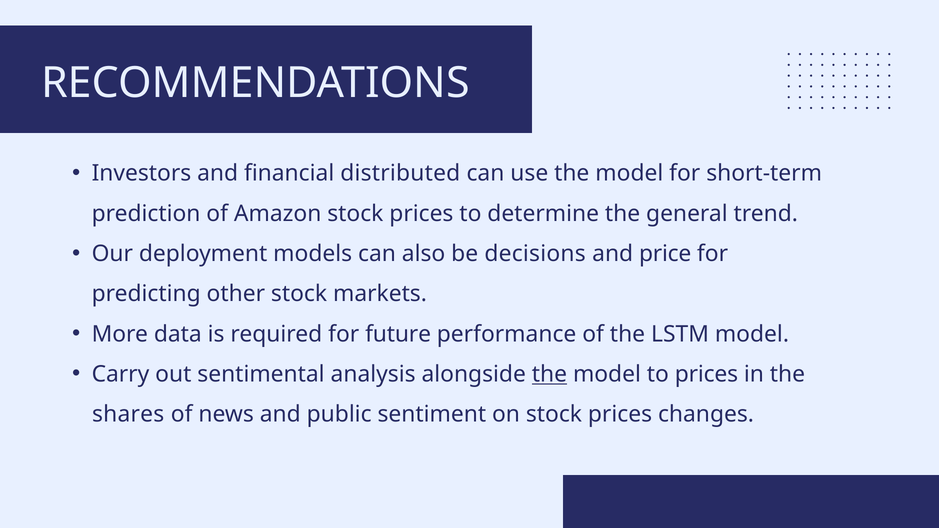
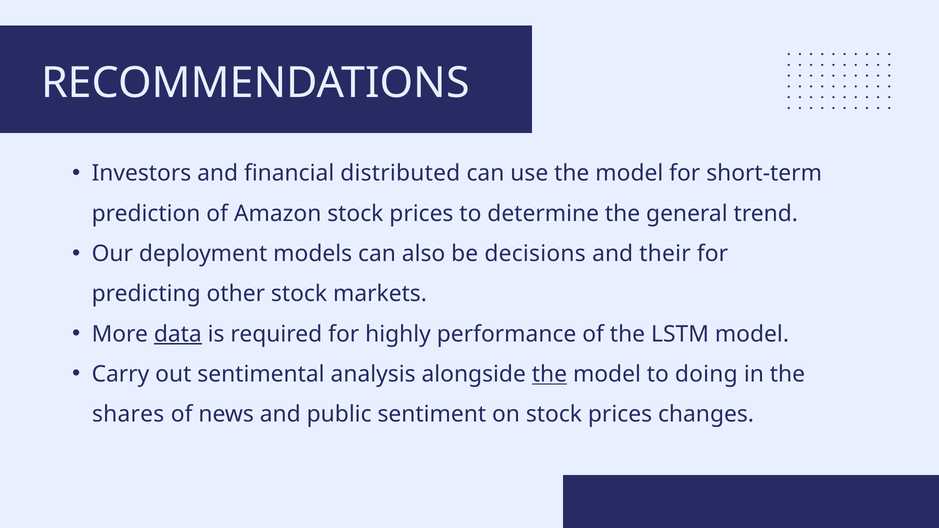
price: price -> their
data underline: none -> present
future: future -> highly
to prices: prices -> doing
